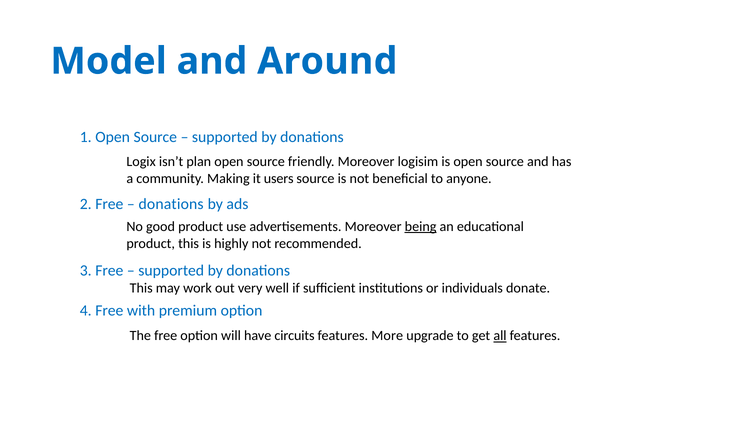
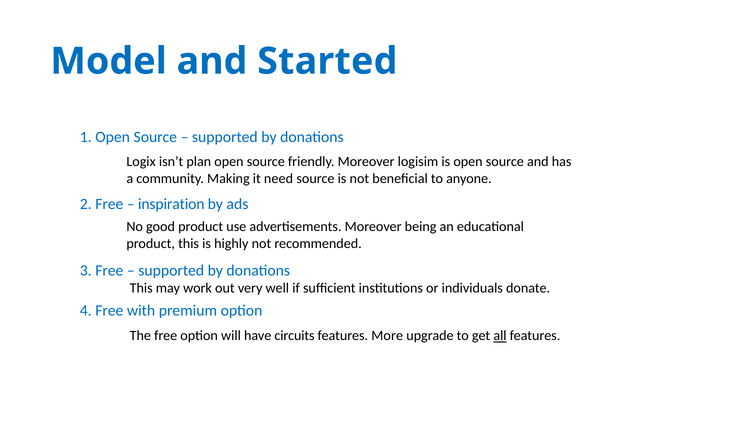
Around: Around -> Started
users: users -> need
donations at (171, 205): donations -> inspiration
being underline: present -> none
